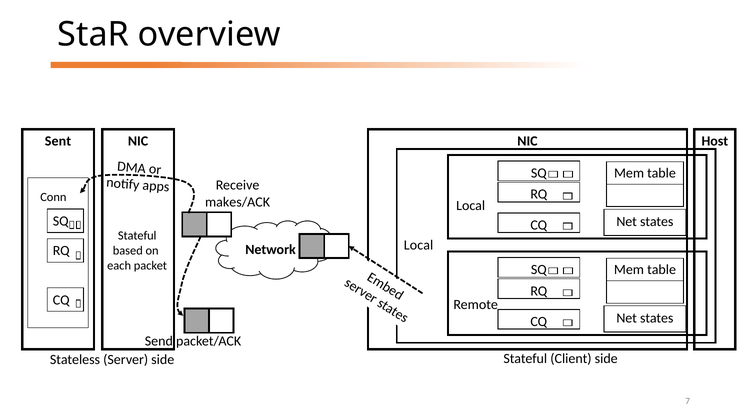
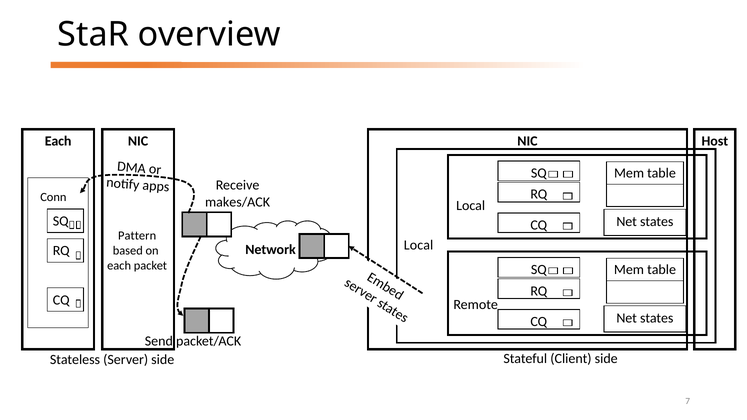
Sent at (58, 141): Sent -> Each
Stateful at (137, 236): Stateful -> Pattern
